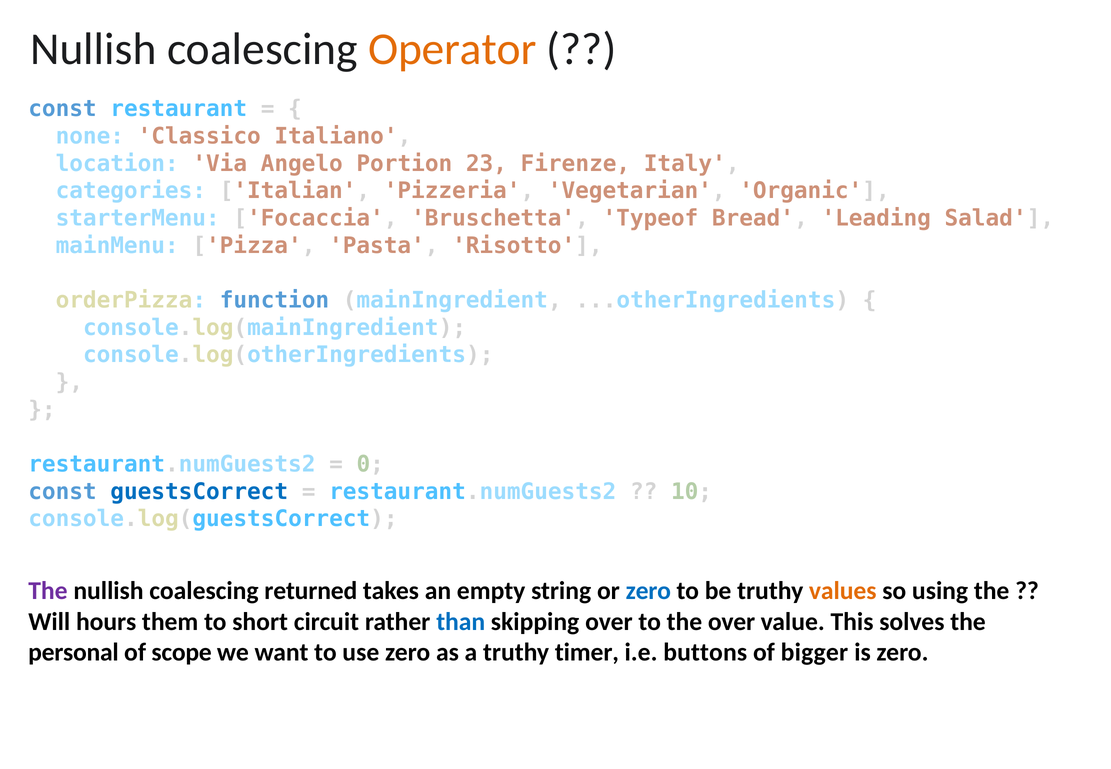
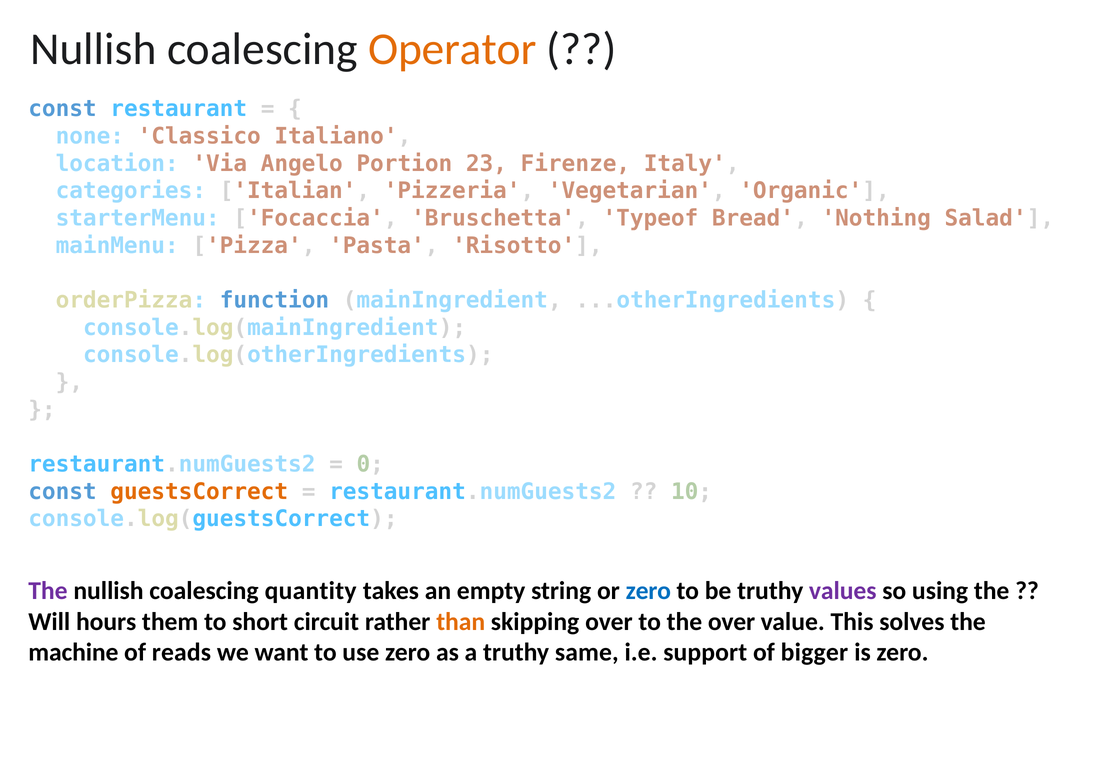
Leading: Leading -> Nothing
guestsCorrect colour: blue -> orange
returned: returned -> quantity
values colour: orange -> purple
than colour: blue -> orange
personal: personal -> machine
scope: scope -> reads
timer: timer -> same
buttons: buttons -> support
